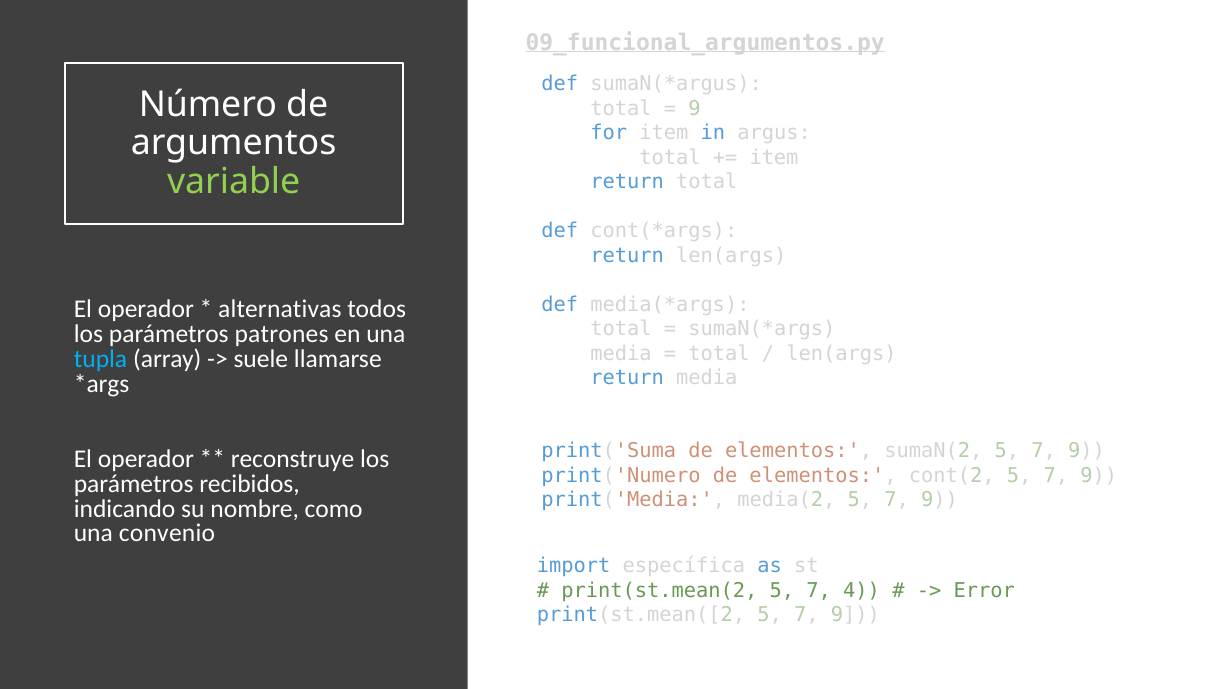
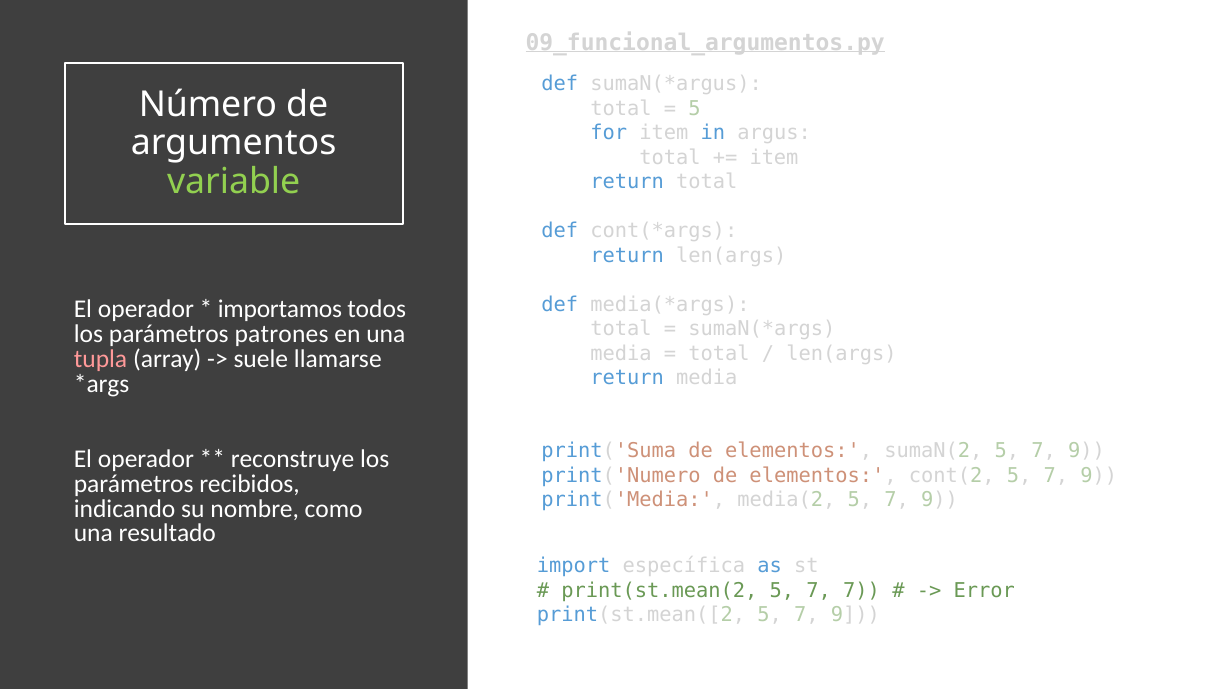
9 at (694, 108): 9 -> 5
alternativas: alternativas -> importamos
tupla colour: light blue -> pink
convenio: convenio -> resultado
7 4: 4 -> 7
